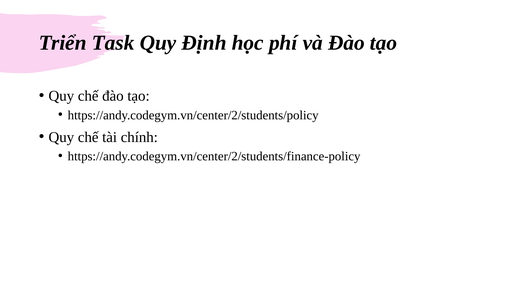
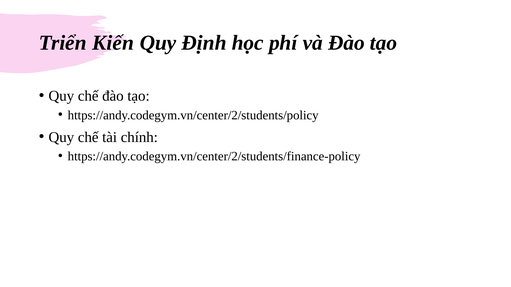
Task: Task -> Kiến
